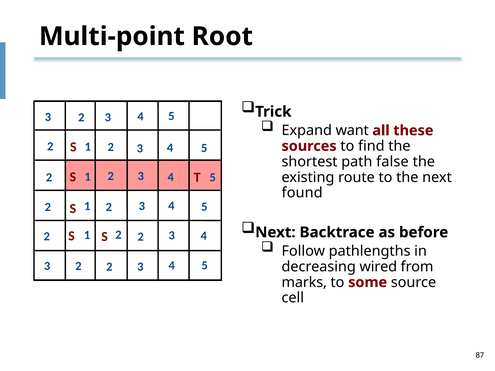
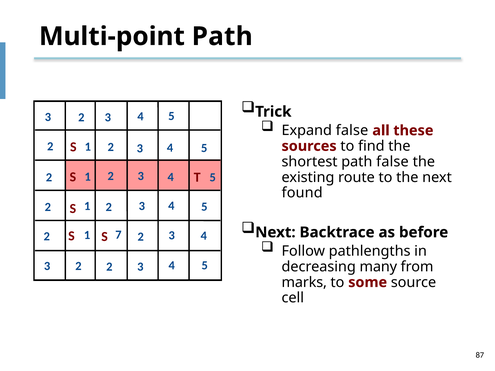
Multi-point Root: Root -> Path
Expand want: want -> false
1 2: 2 -> 7
wired: wired -> many
